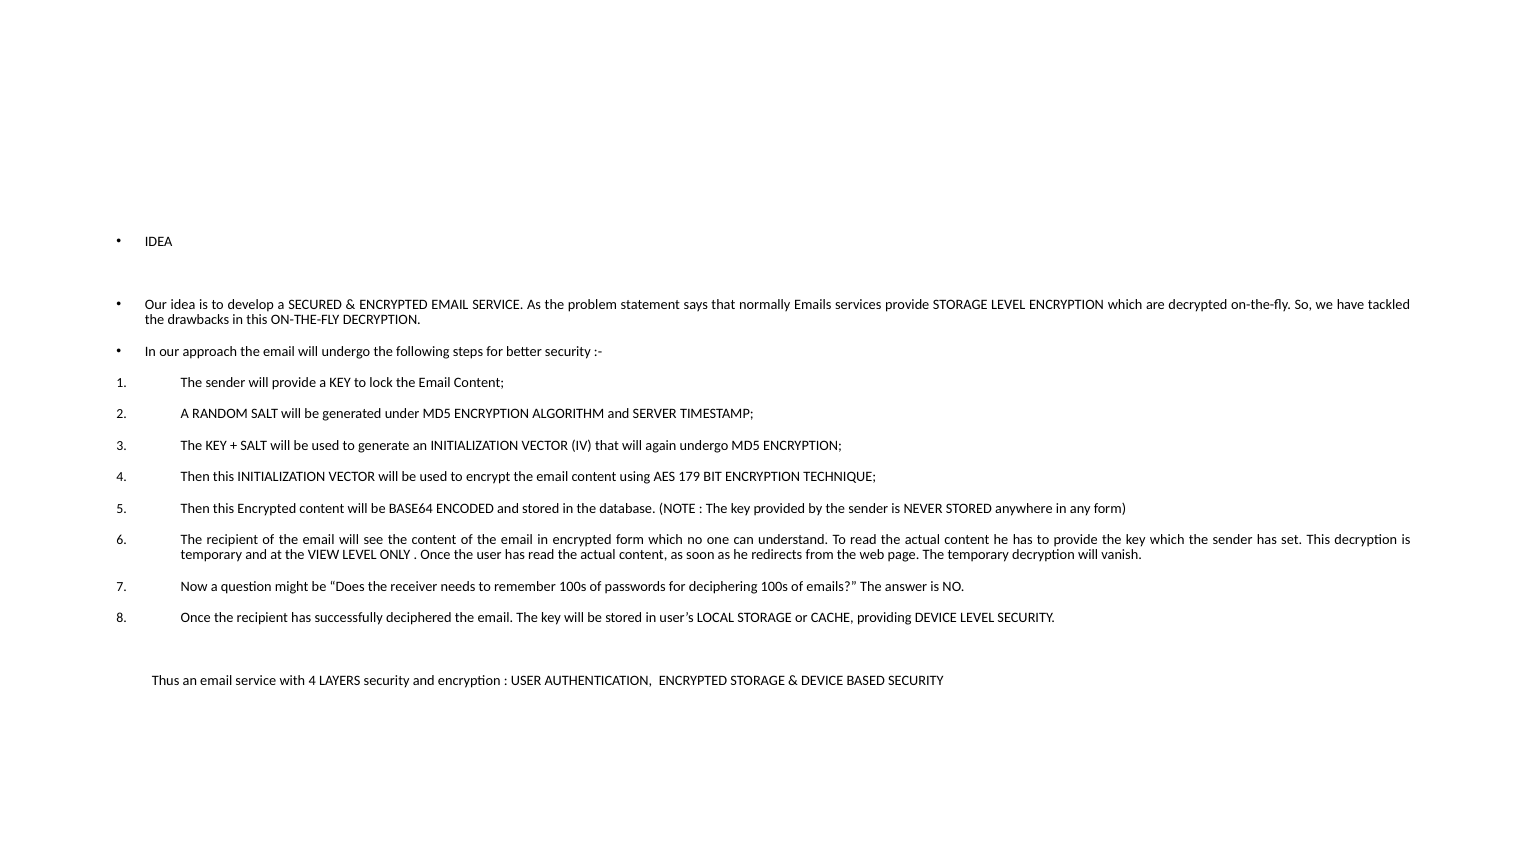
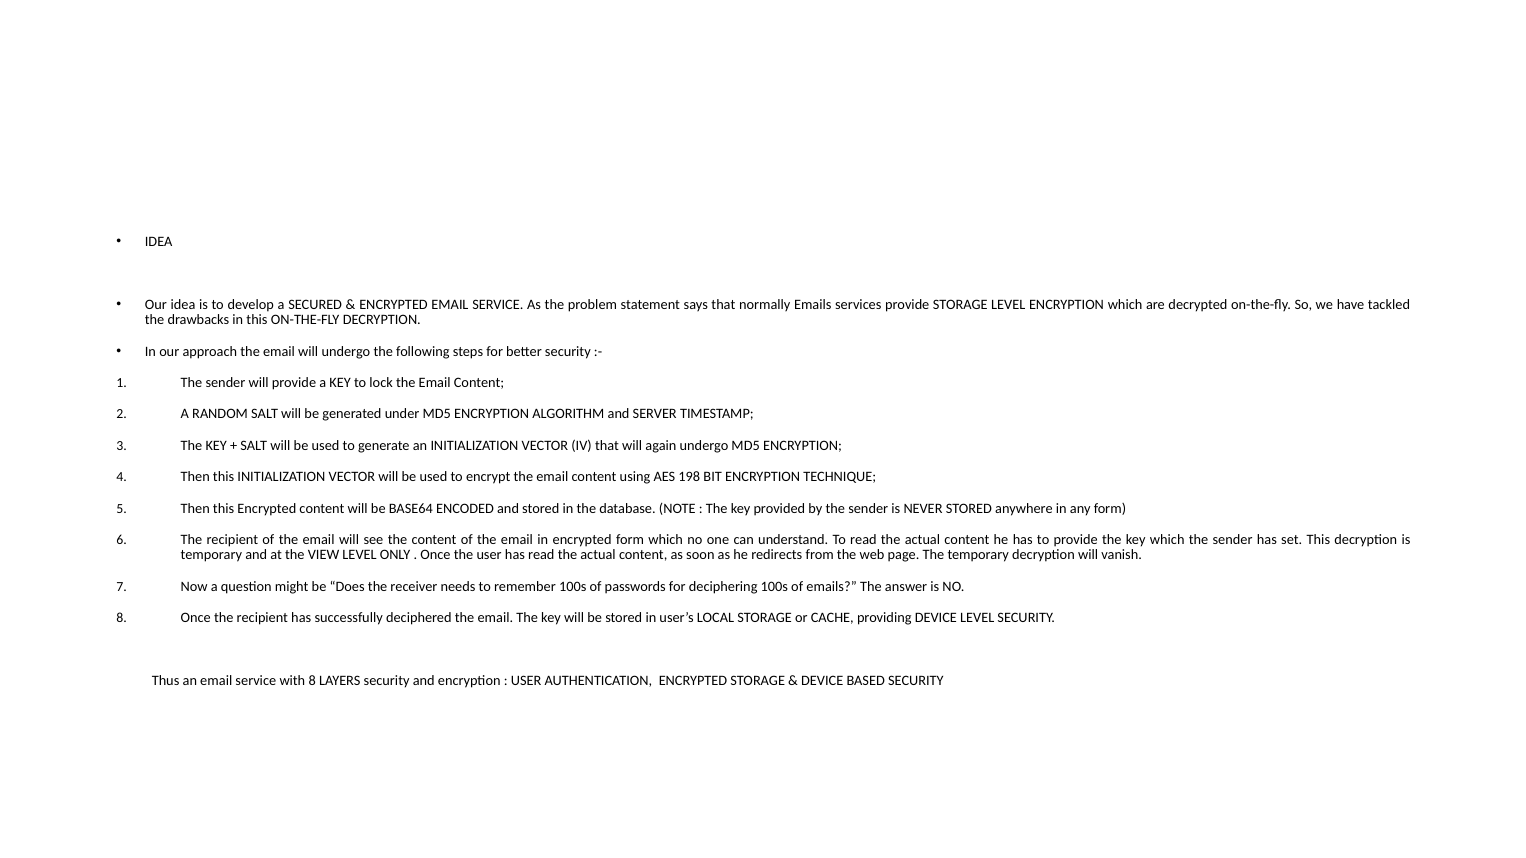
179: 179 -> 198
with 4: 4 -> 8
